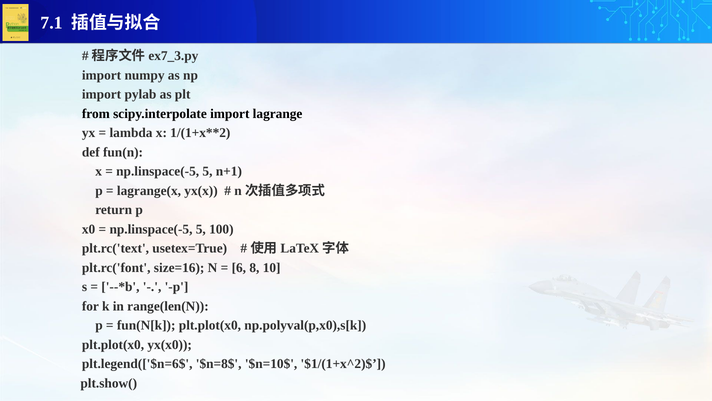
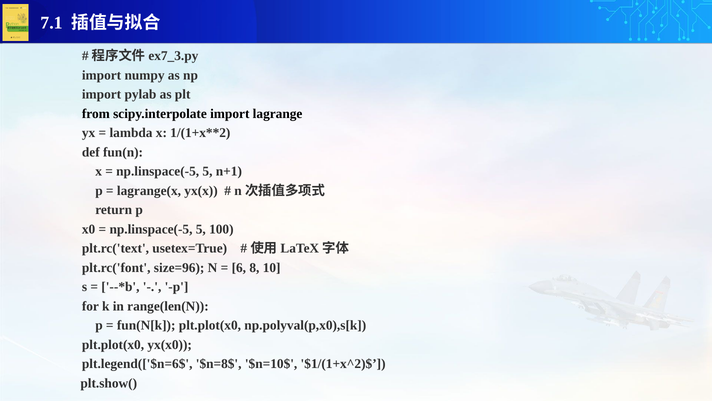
size=16: size=16 -> size=96
